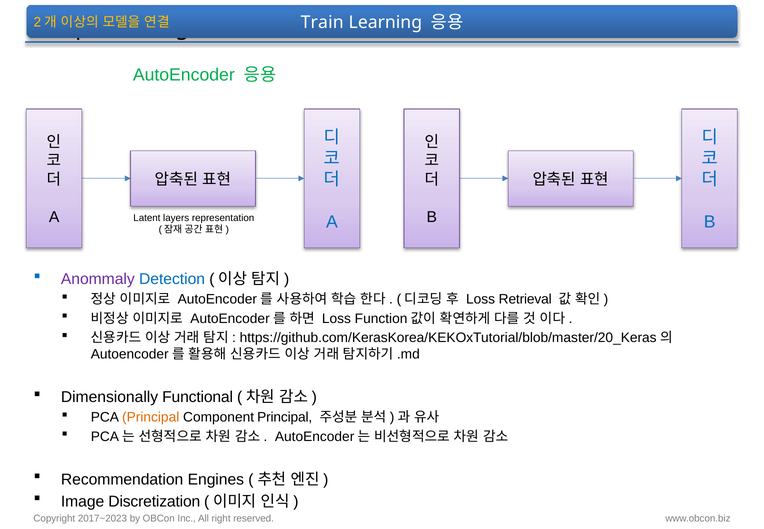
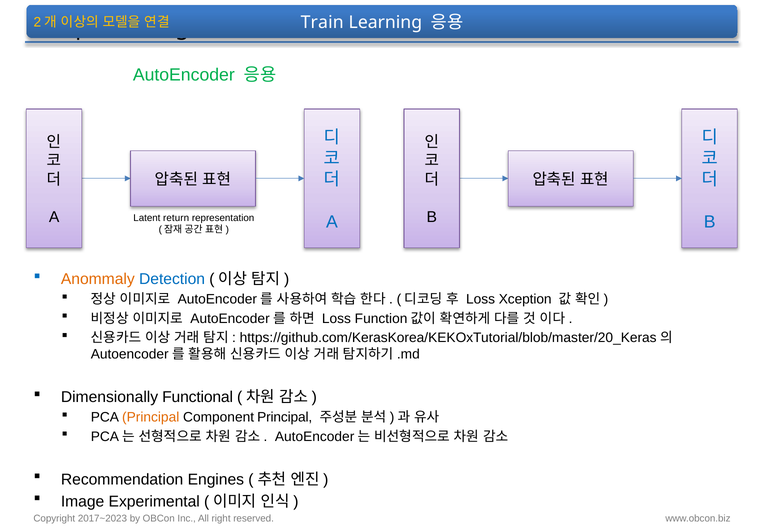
layers: layers -> return
Anommaly colour: purple -> orange
Retrieval: Retrieval -> Xception
Discretization: Discretization -> Experimental
